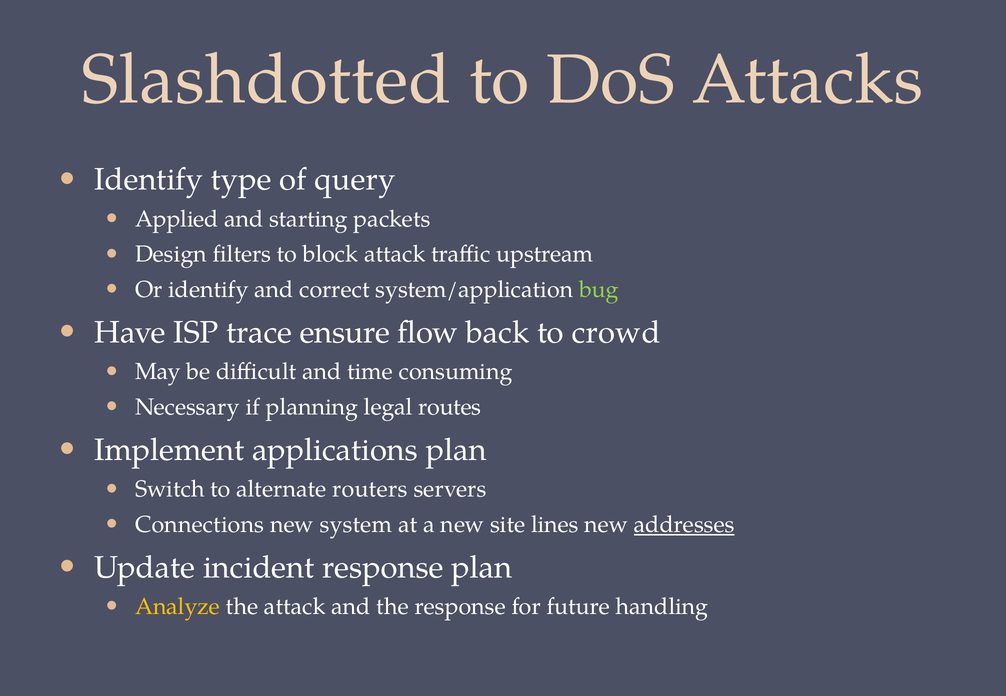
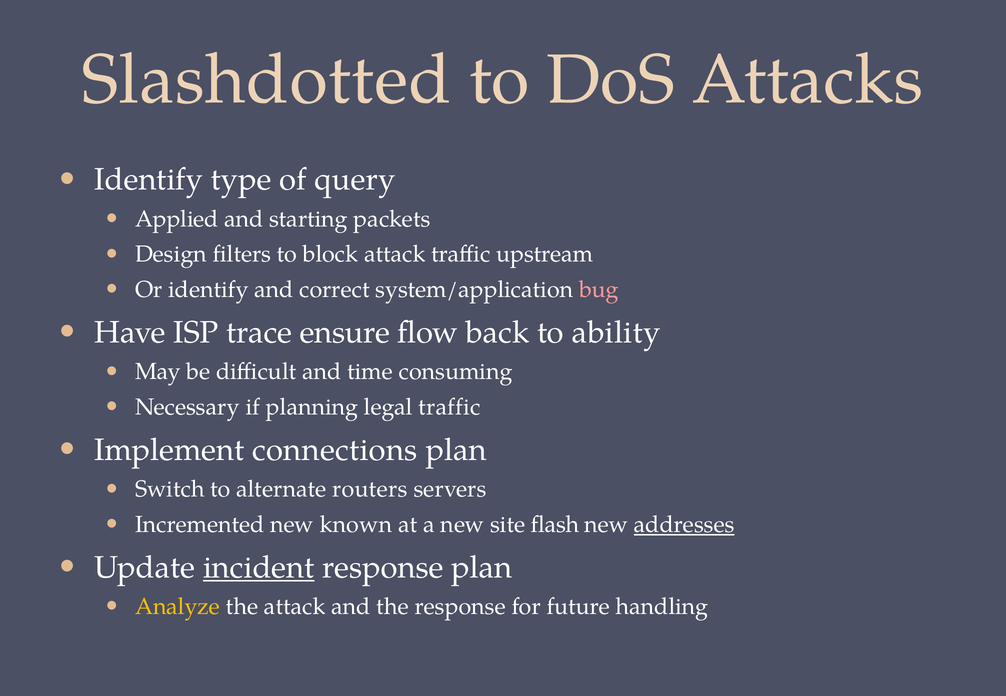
bug colour: light green -> pink
crowd: crowd -> ability
legal routes: routes -> traffic
applications: applications -> connections
Connections: Connections -> Incremented
system: system -> known
lines: lines -> flash
incident underline: none -> present
